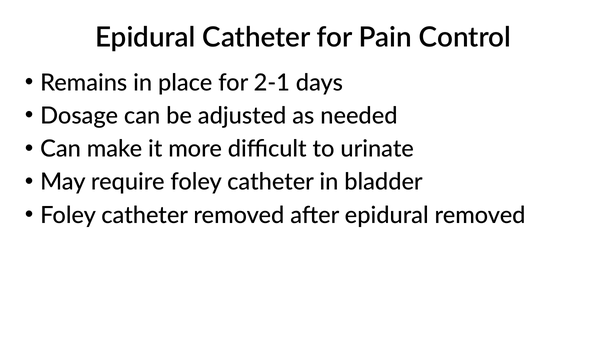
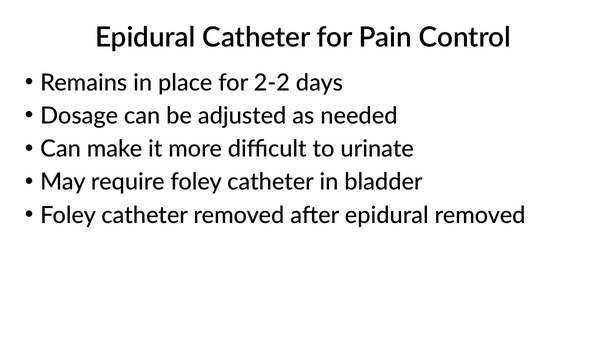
2-1: 2-1 -> 2-2
